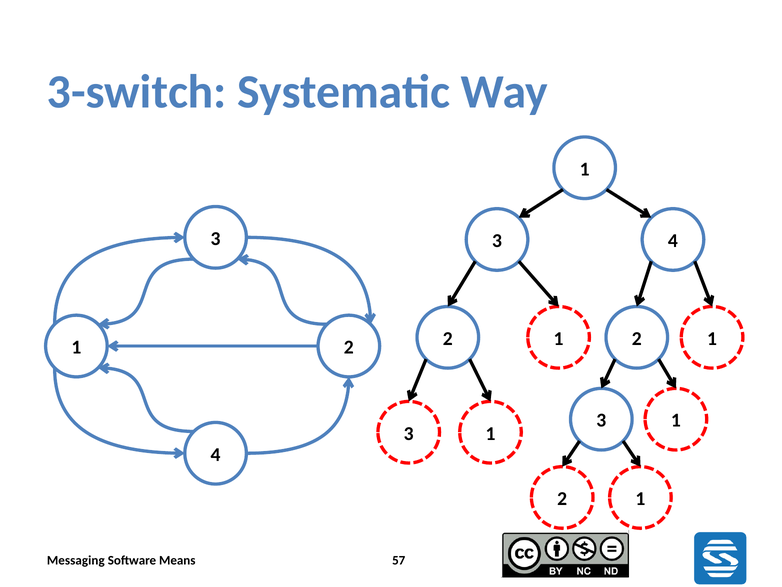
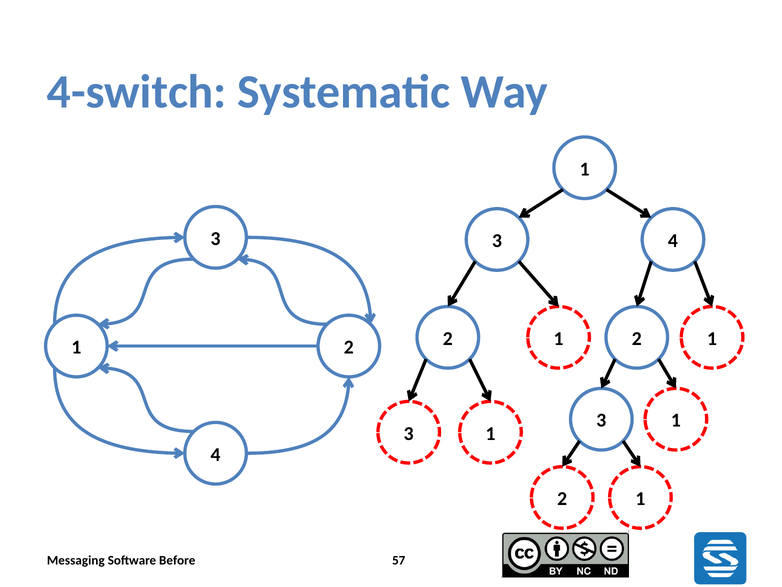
3-switch: 3-switch -> 4-switch
Means: Means -> Before
